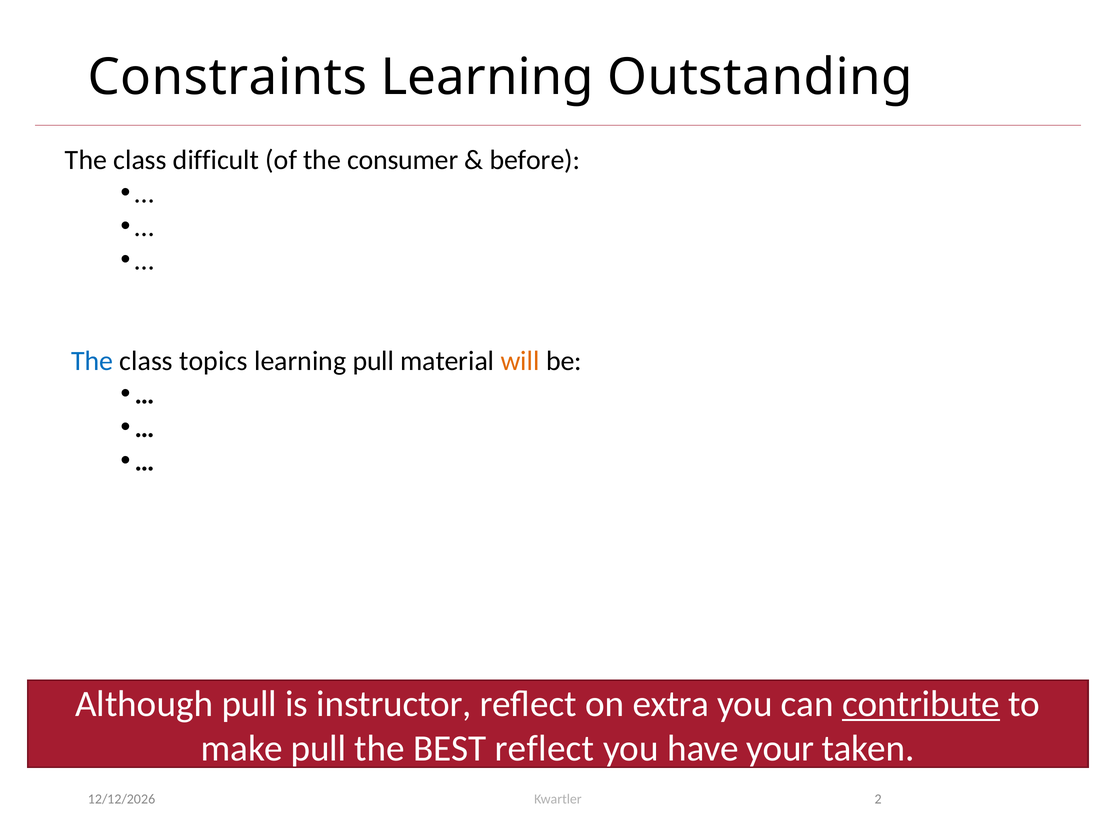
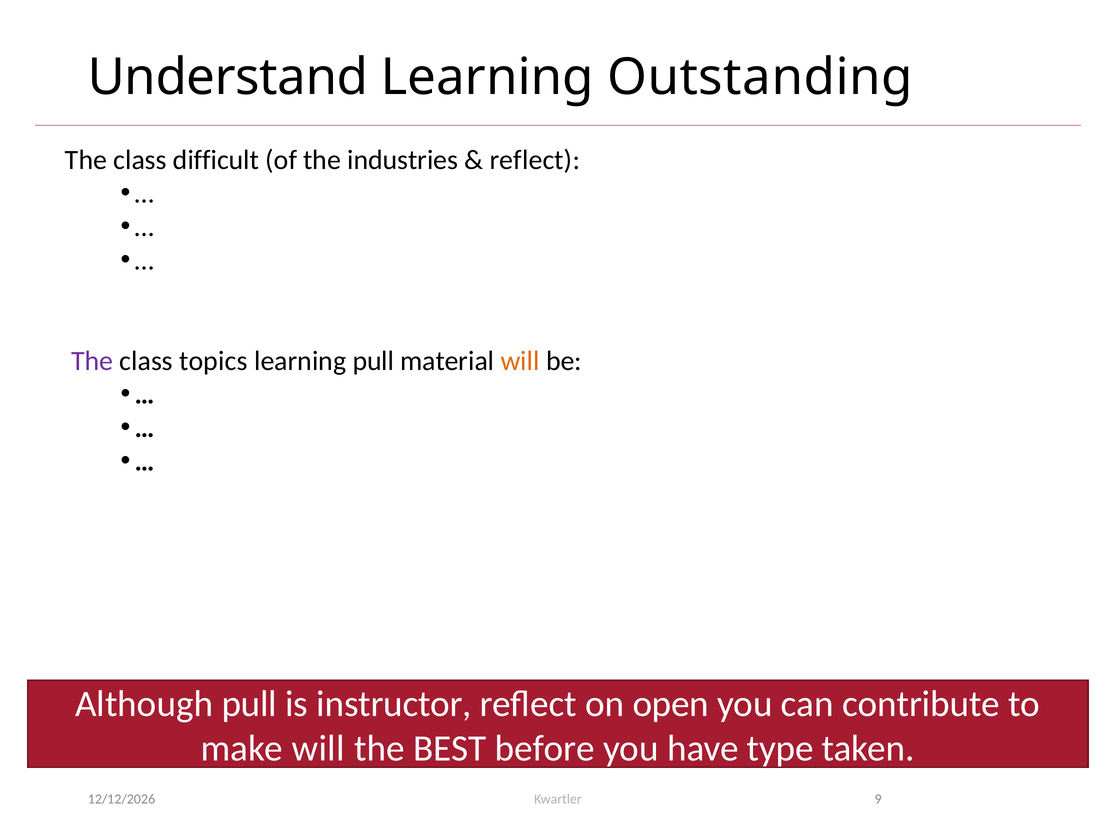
Constraints: Constraints -> Understand
consumer: consumer -> industries
before at (535, 160): before -> reflect
The at (92, 361) colour: blue -> purple
extra: extra -> open
contribute underline: present -> none
make pull: pull -> will
BEST reflect: reflect -> before
your: your -> type
2: 2 -> 9
